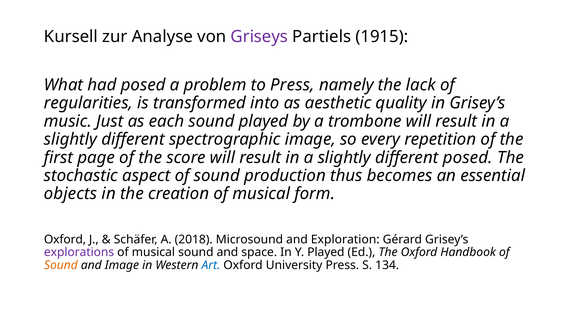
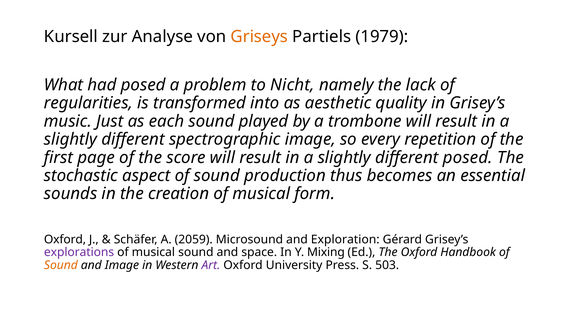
Griseys colour: purple -> orange
1915: 1915 -> 1979
to Press: Press -> Nicht
objects: objects -> sounds
2018: 2018 -> 2059
Y Played: Played -> Mixing
Art colour: blue -> purple
134: 134 -> 503
